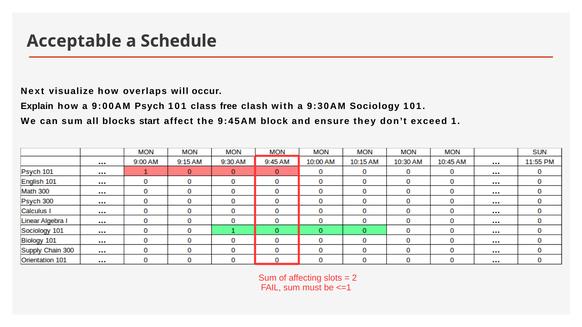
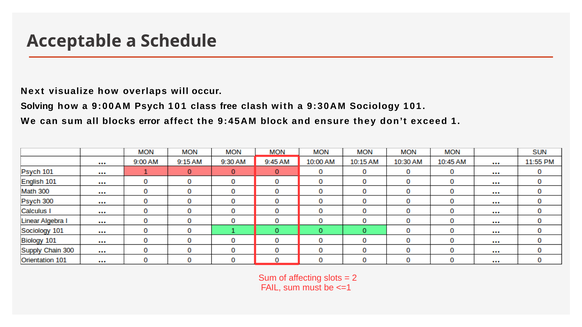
Explain: Explain -> Solving
start: start -> error
